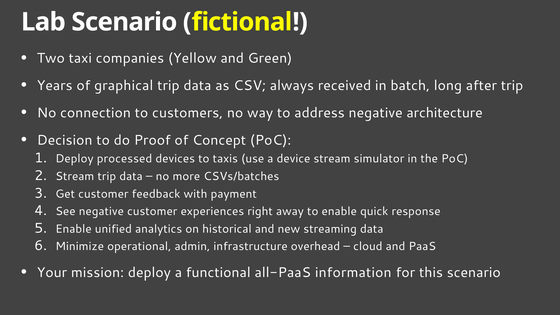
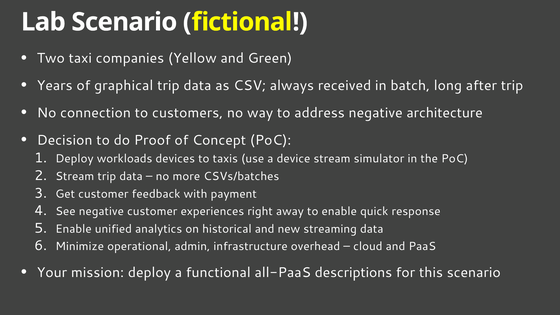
processed: processed -> workloads
information: information -> descriptions
